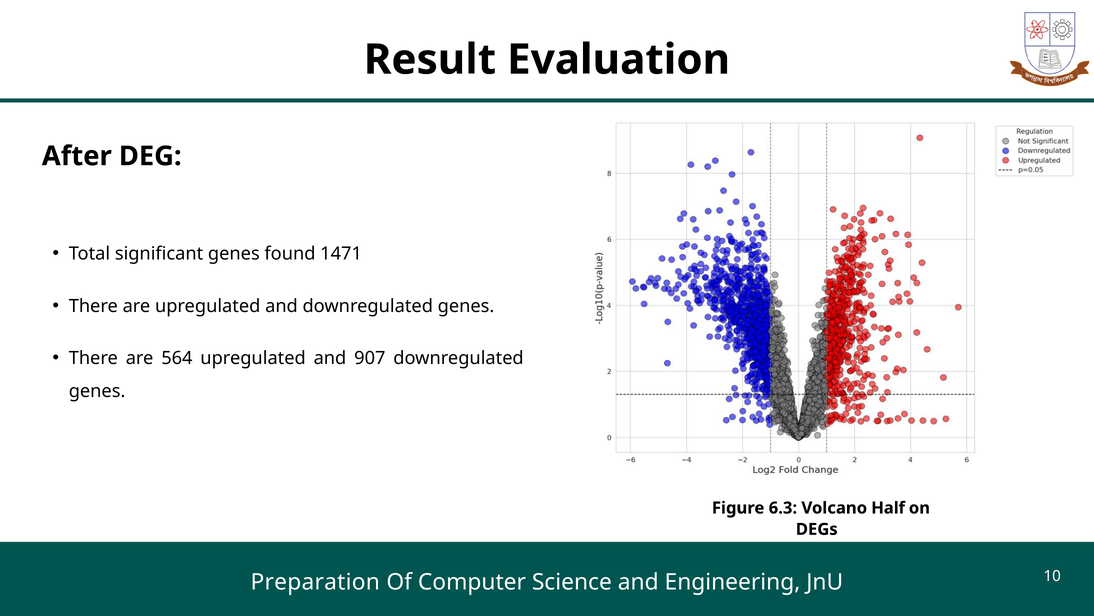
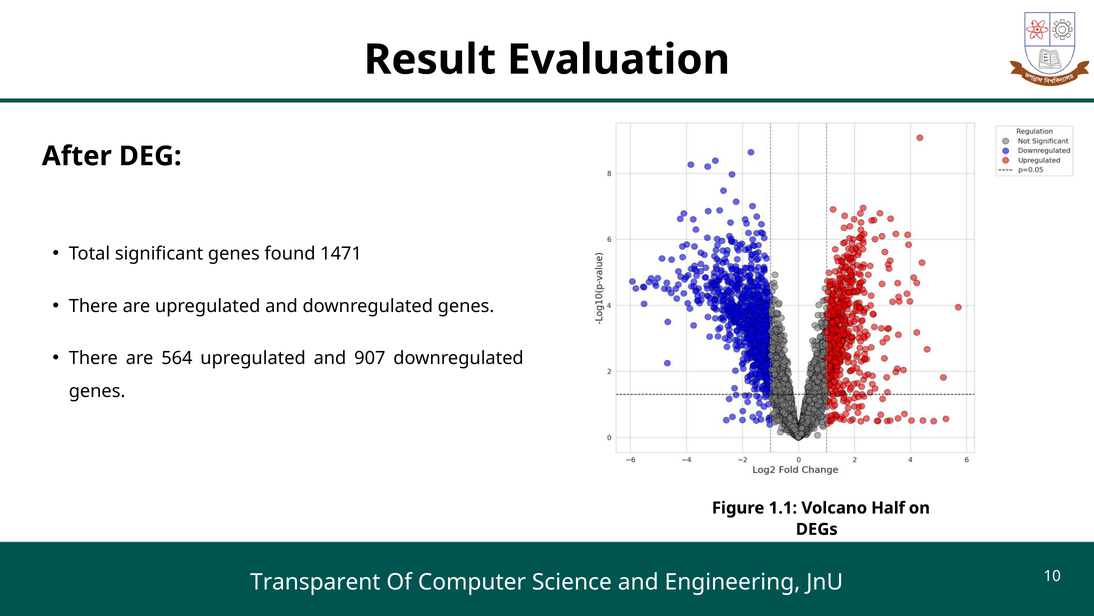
6.3: 6.3 -> 1.1
Preparation: Preparation -> Transparent
